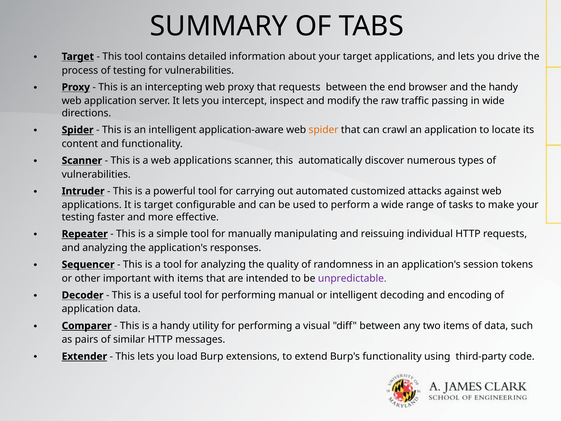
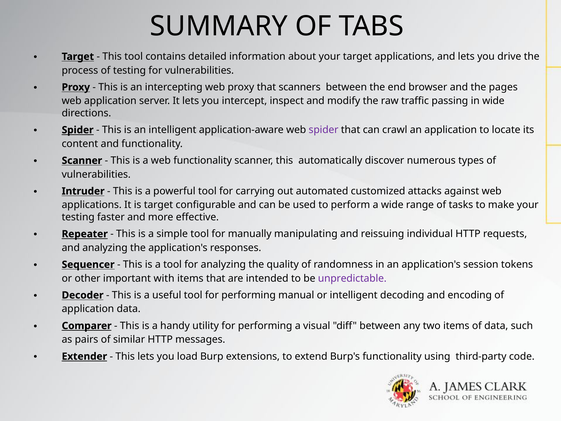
that requests: requests -> scanners
the handy: handy -> pages
spider at (324, 130) colour: orange -> purple
a web applications: applications -> functionality
